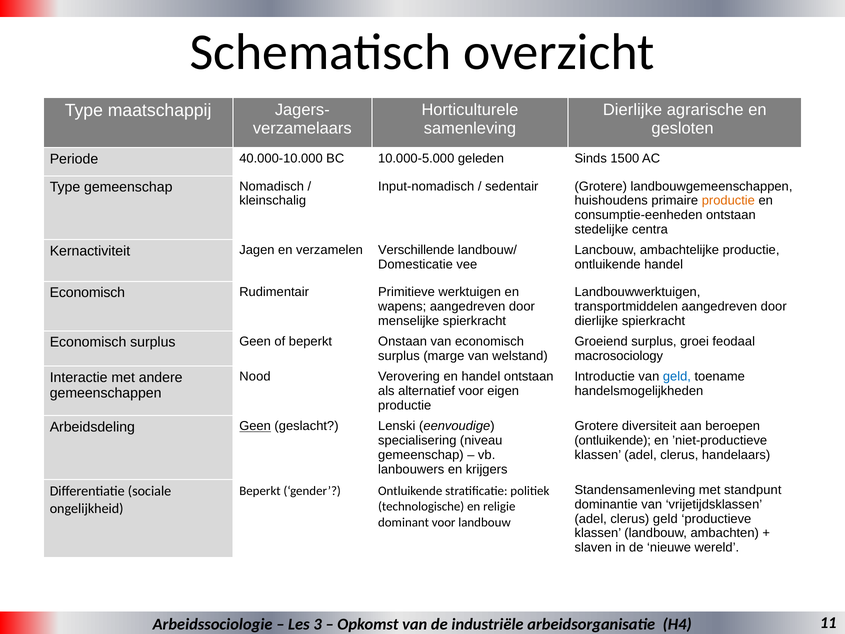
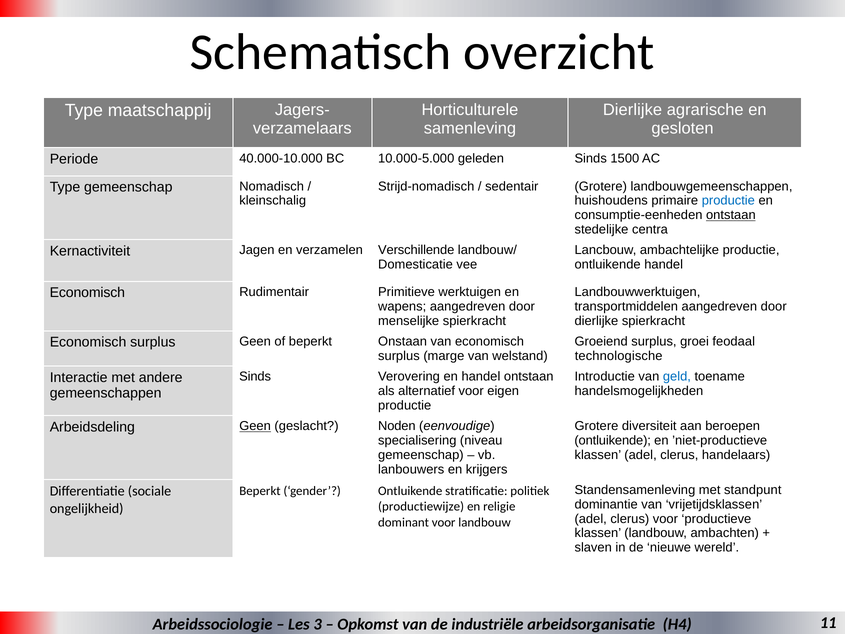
Input-nomadisch: Input-nomadisch -> Strijd-nomadisch
productie at (728, 201) colour: orange -> blue
ontstaan at (731, 215) underline: none -> present
macrosociology: macrosociology -> technologische
Nood at (255, 377): Nood -> Sinds
Lenski: Lenski -> Noden
technologische: technologische -> productiewijze
clerus geld: geld -> voor
